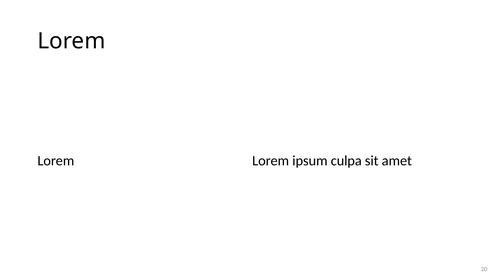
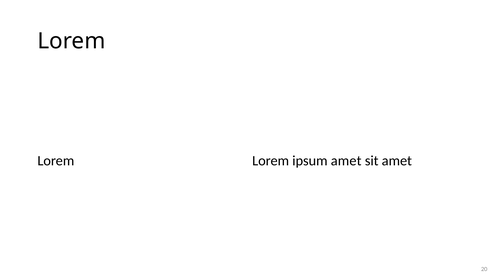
ipsum culpa: culpa -> amet
